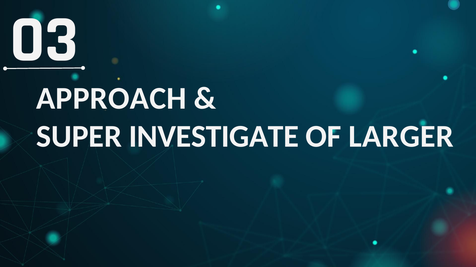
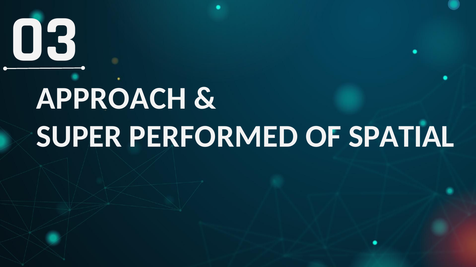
INVESTIGATE: INVESTIGATE -> PERFORMED
LARGER: LARGER -> SPATIAL
